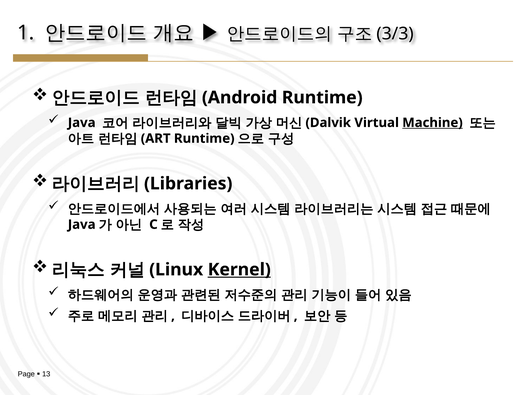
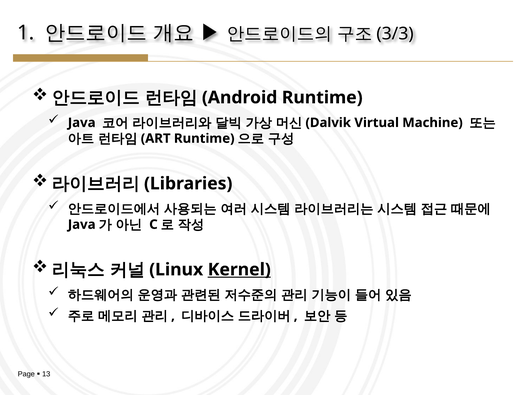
Machine underline: present -> none
